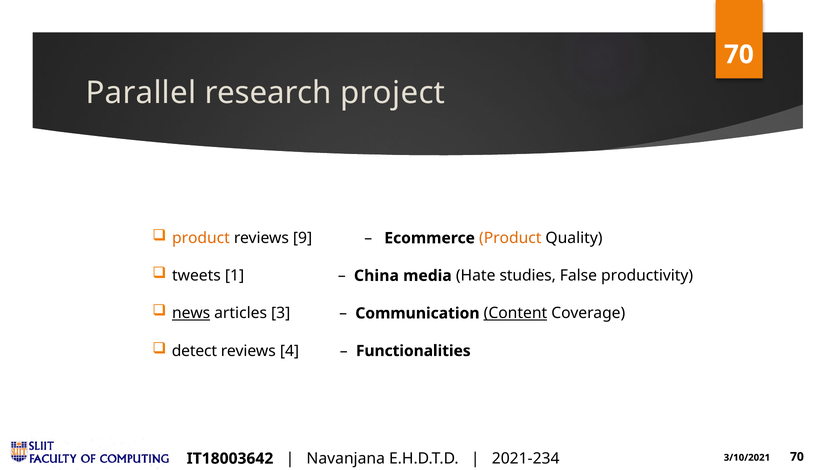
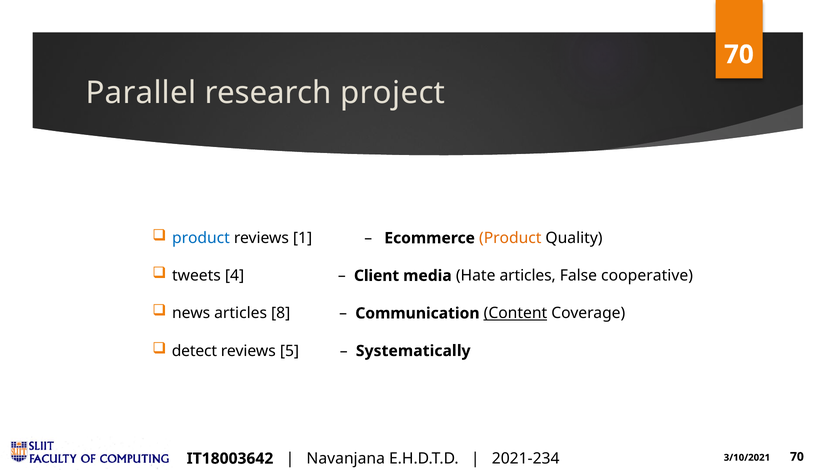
product at (201, 238) colour: orange -> blue
9: 9 -> 1
1: 1 -> 4
China: China -> Client
Hate studies: studies -> articles
productivity: productivity -> cooperative
news underline: present -> none
3: 3 -> 8
4: 4 -> 5
Functionalities: Functionalities -> Systematically
